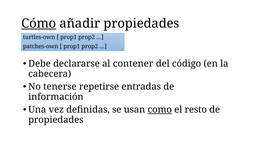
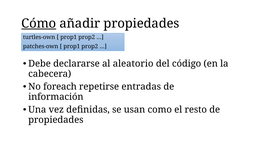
contener: contener -> aleatorio
tenerse: tenerse -> foreach
como underline: present -> none
